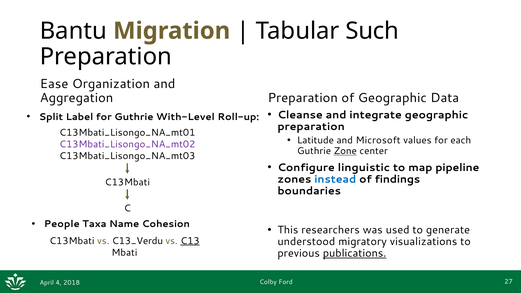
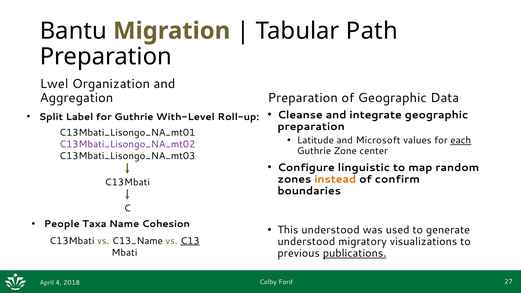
Such: Such -> Path
Ease: Ease -> Lwel
each underline: none -> present
Zone underline: present -> none
pipeline: pipeline -> random
instead colour: blue -> orange
findings: findings -> confirm
This researchers: researchers -> understood
C13_Verdu: C13_Verdu -> C13_Name
